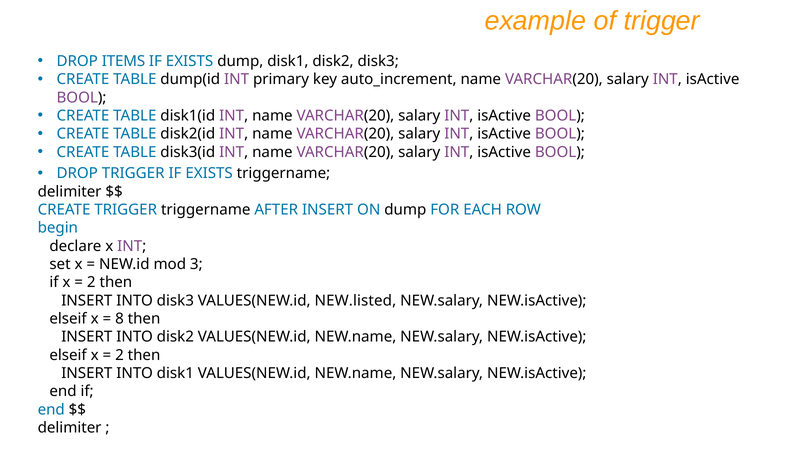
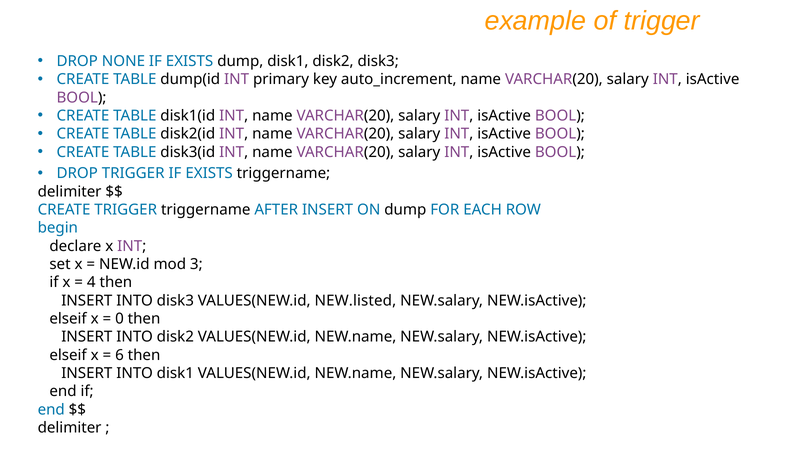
ITEMS: ITEMS -> NONE
2 at (91, 282): 2 -> 4
8: 8 -> 0
2 at (119, 355): 2 -> 6
